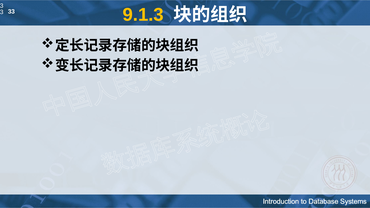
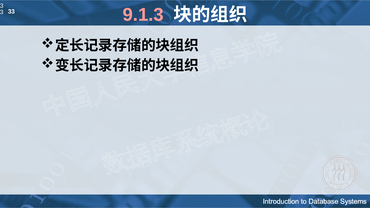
9.1.3 colour: yellow -> pink
